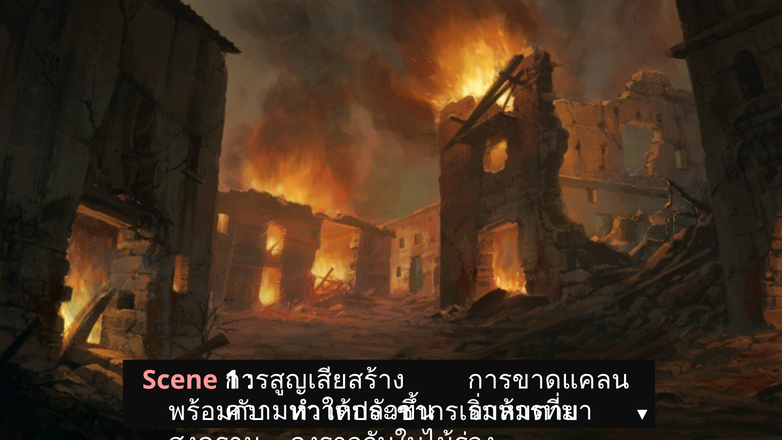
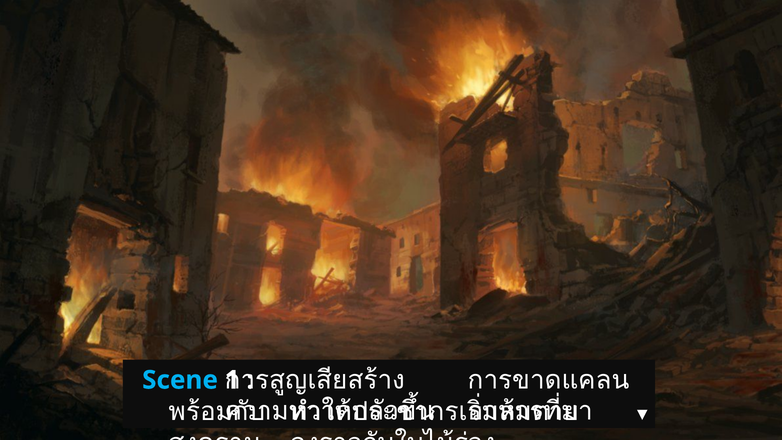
Scene colour: pink -> light blue
